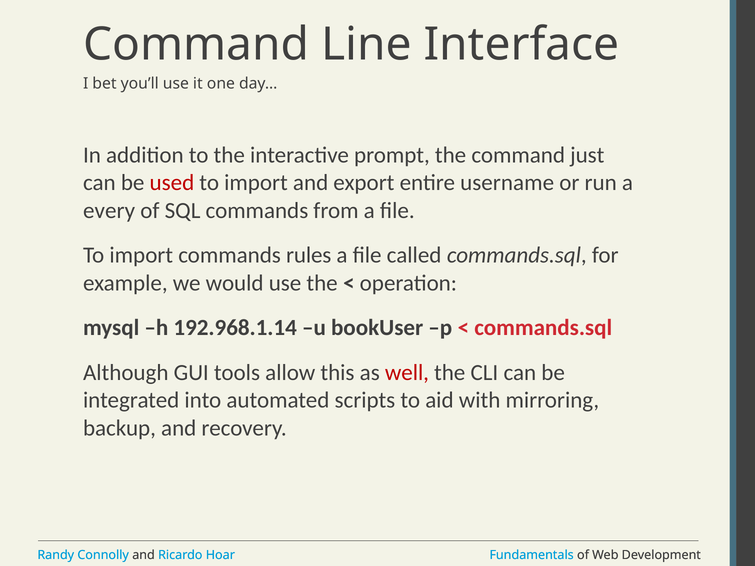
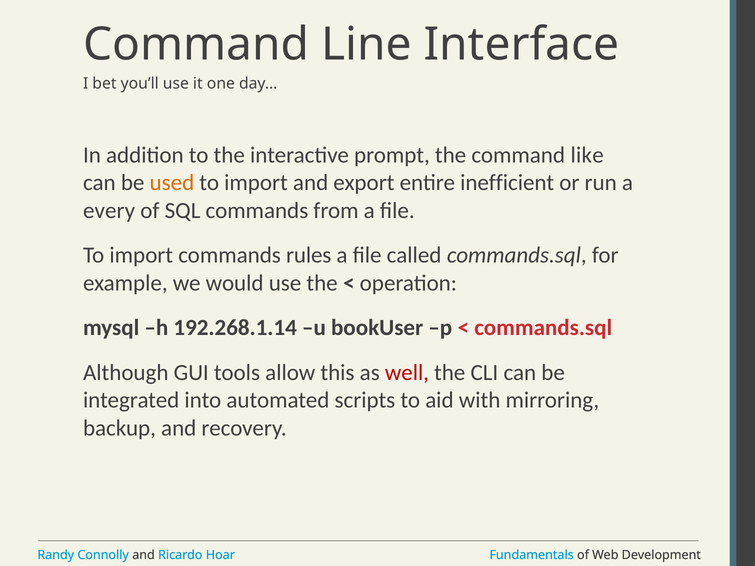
just: just -> like
used colour: red -> orange
username: username -> inefficient
192.968.1.14: 192.968.1.14 -> 192.268.1.14
